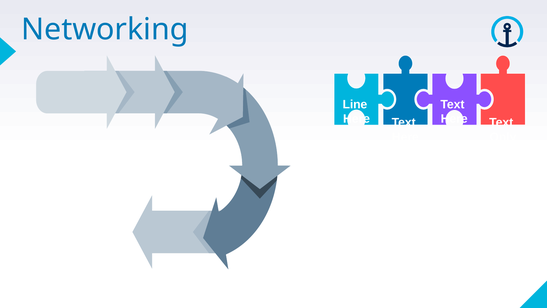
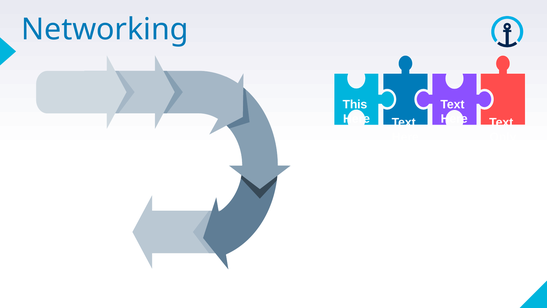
Line: Line -> This
